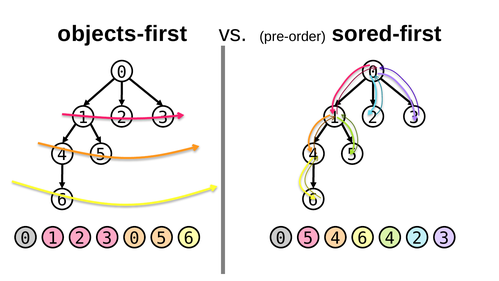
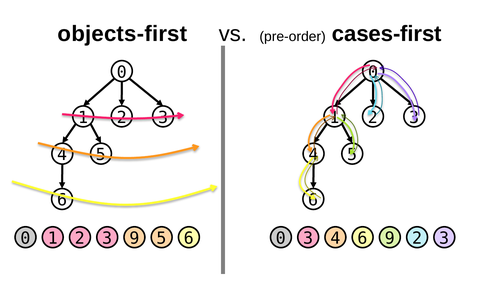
sored-first: sored-first -> cases-first
1 2 3 0: 0 -> 9
5 at (308, 238): 5 -> 3
6 4: 4 -> 9
